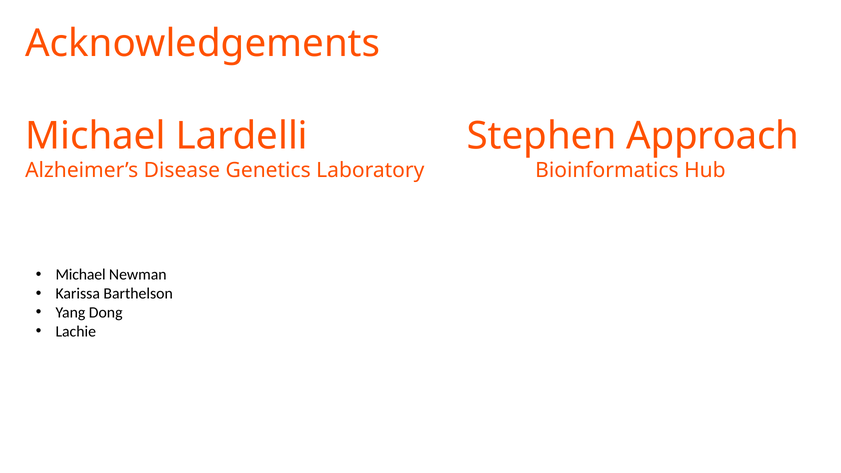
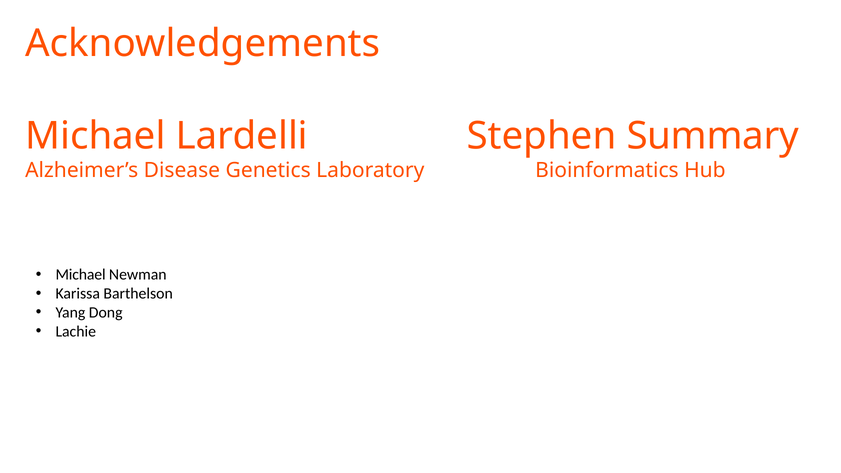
Approach: Approach -> Summary
